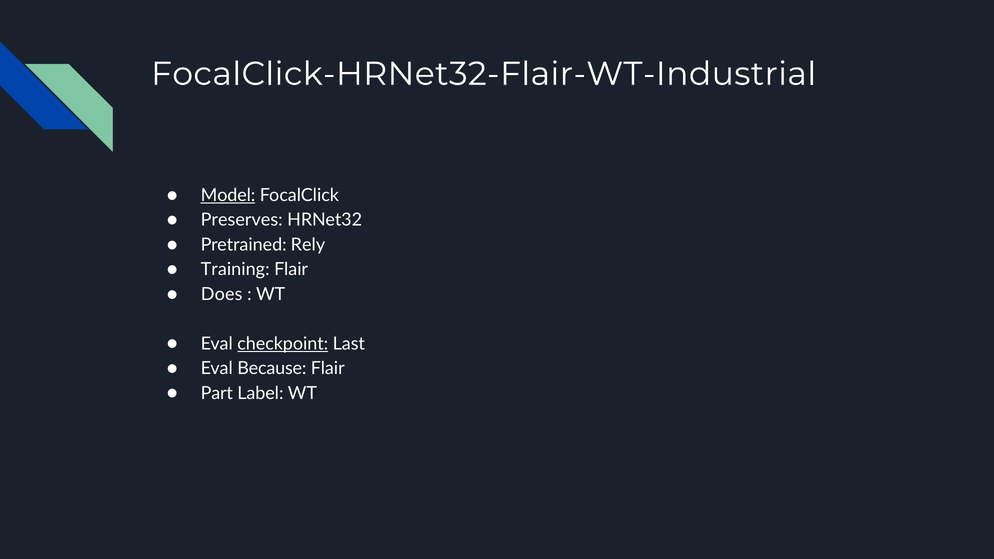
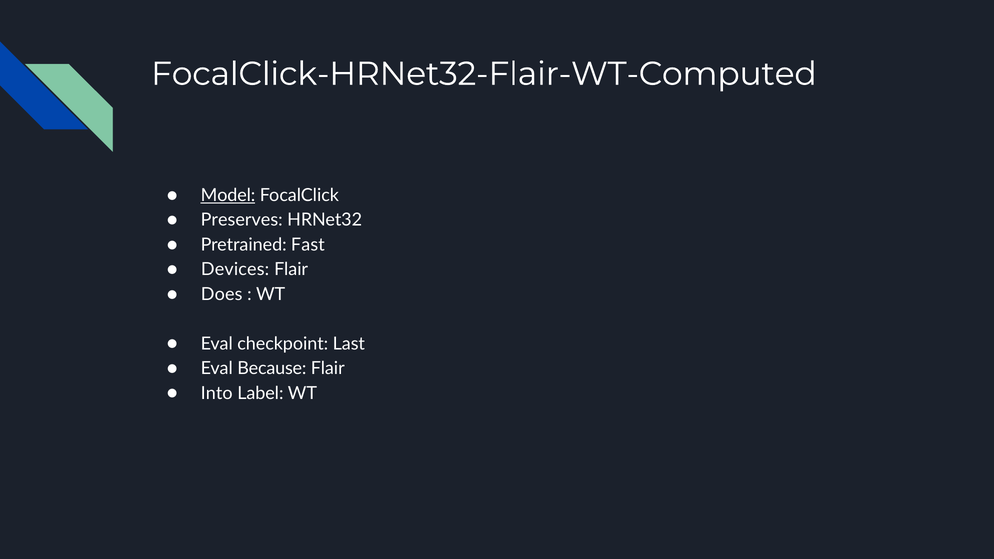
FocalClick-HRNet32-Flair-WT-Industrial: FocalClick-HRNet32-Flair-WT-Industrial -> FocalClick-HRNet32-Flair-WT-Computed
Rely: Rely -> Fast
Training: Training -> Devices
checkpoint underline: present -> none
Part: Part -> Into
